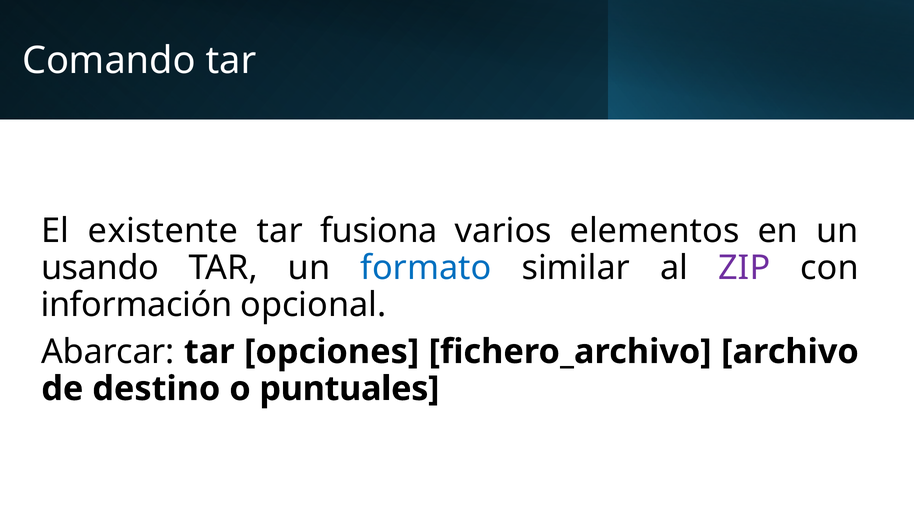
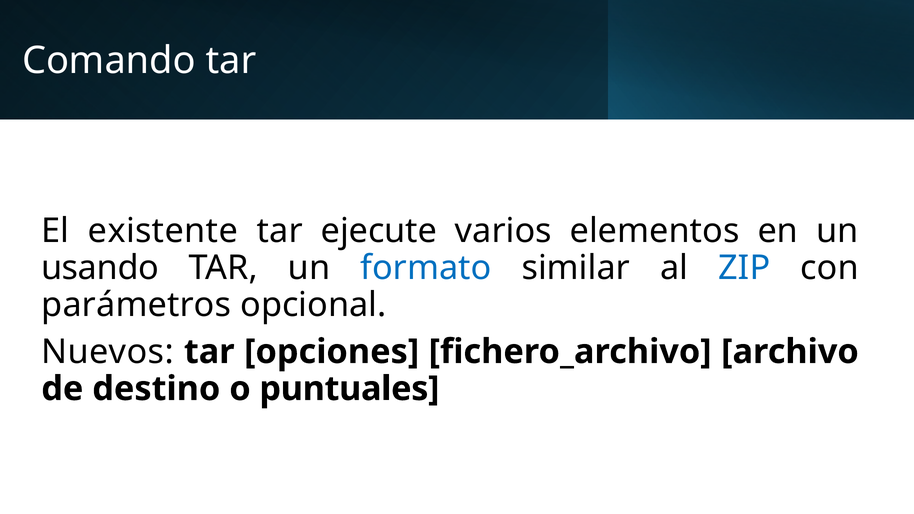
fusiona: fusiona -> ejecute
ZIP colour: purple -> blue
información: información -> parámetros
Abarcar: Abarcar -> Nuevos
